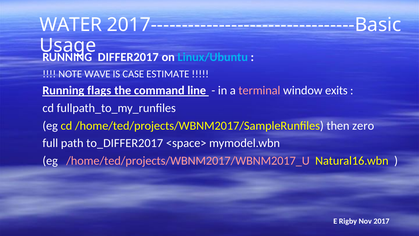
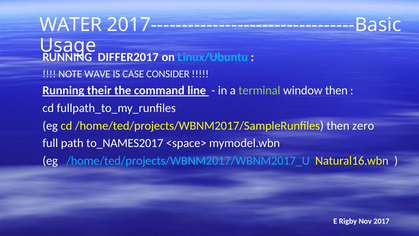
ESTIMATE: ESTIMATE -> CONSIDER
flags: flags -> their
terminal colour: pink -> light green
window exits: exits -> then
to_DIFFER2017: to_DIFFER2017 -> to_NAMES2017
/home/ted/projects/WBNM2017/WBNM2017_U colour: pink -> light blue
